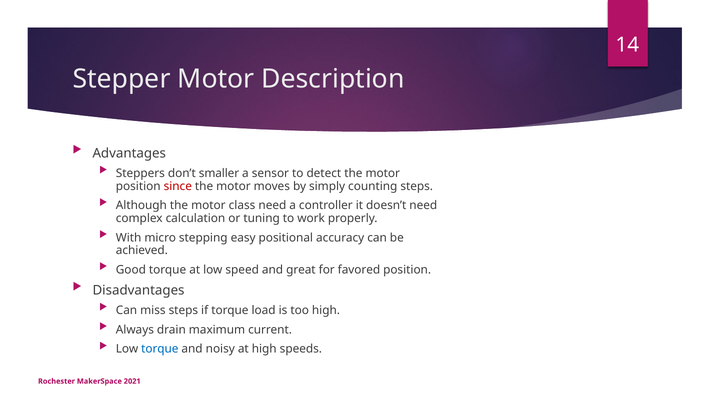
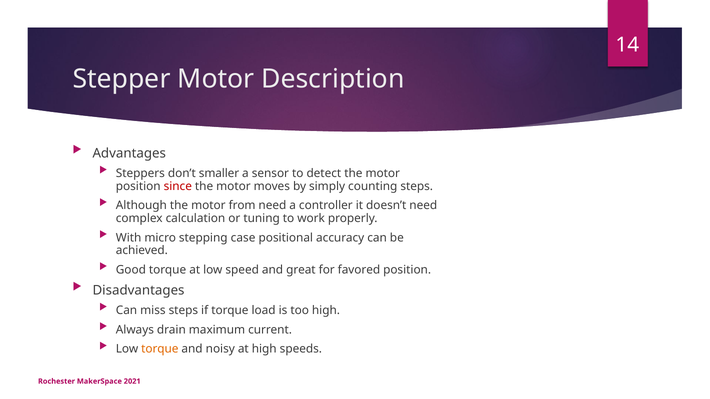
class: class -> from
easy: easy -> case
torque at (160, 349) colour: blue -> orange
